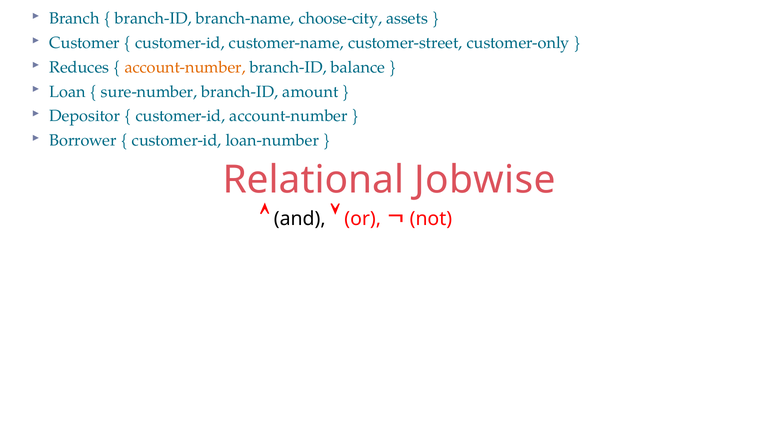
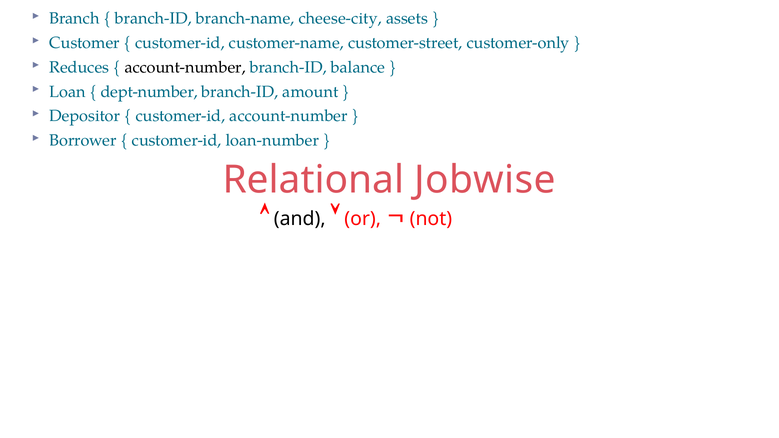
choose-city: choose-city -> cheese-city
account-number at (185, 67) colour: orange -> black
sure-number: sure-number -> dept-number
